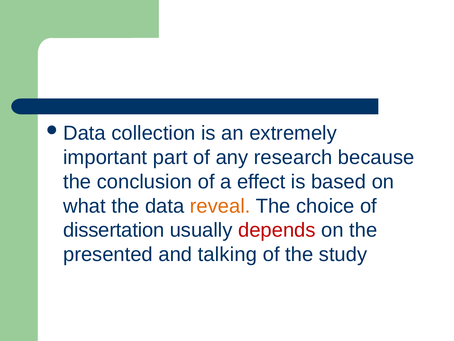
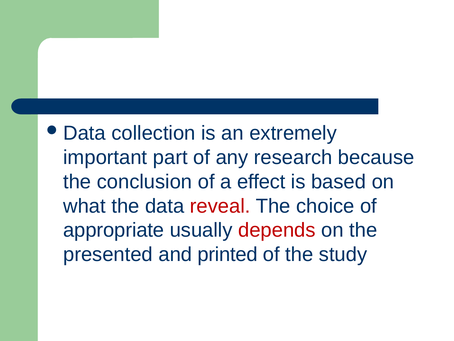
reveal colour: orange -> red
dissertation: dissertation -> appropriate
talking: talking -> printed
